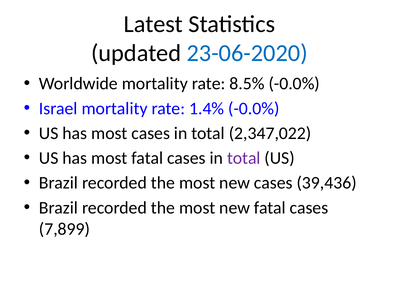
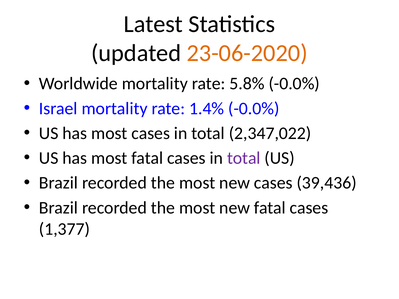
23-06-2020 colour: blue -> orange
8.5%: 8.5% -> 5.8%
7,899: 7,899 -> 1,377
